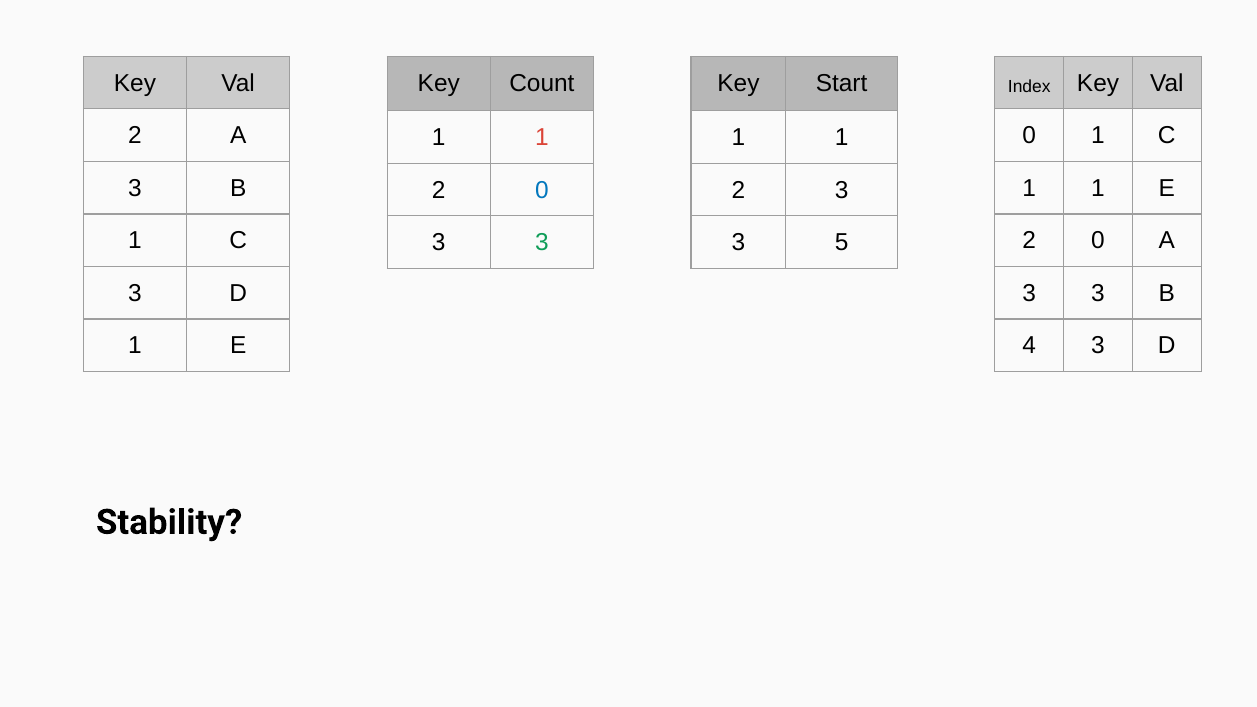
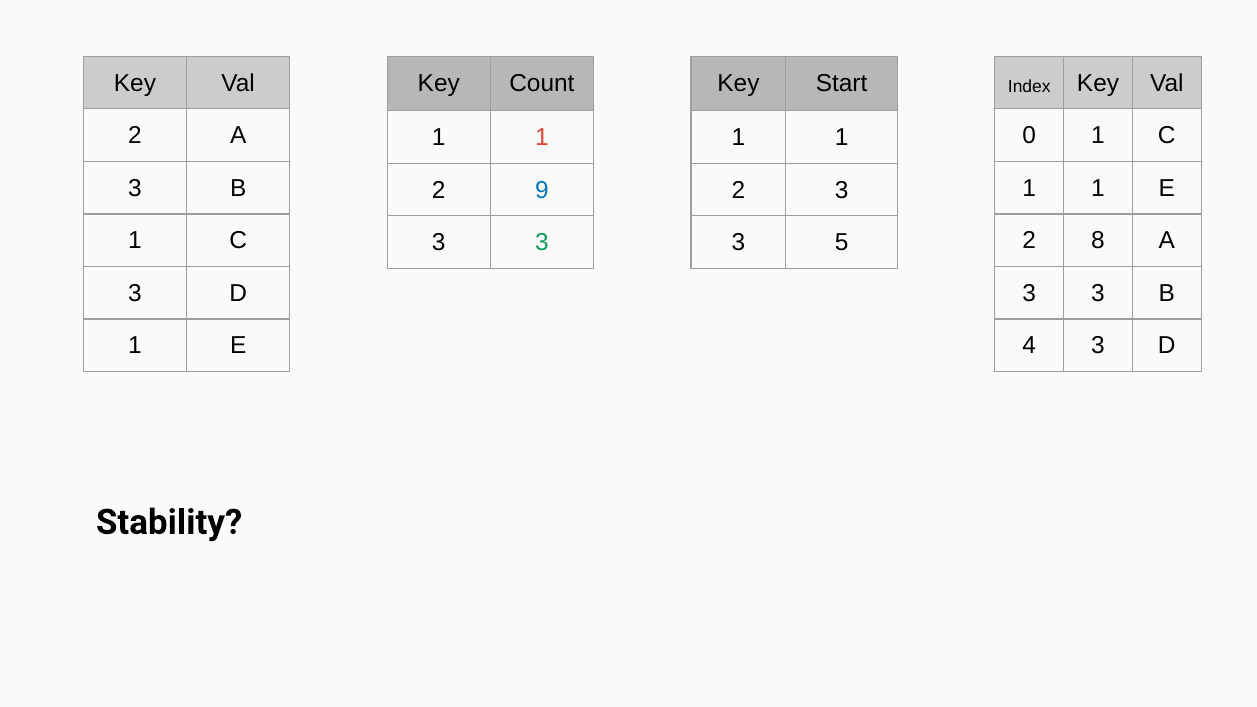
0 at (542, 190): 0 -> 9
0 at (1098, 241): 0 -> 8
